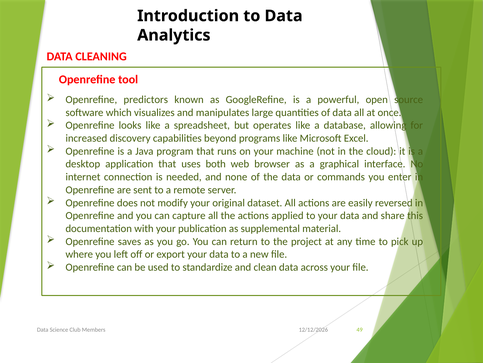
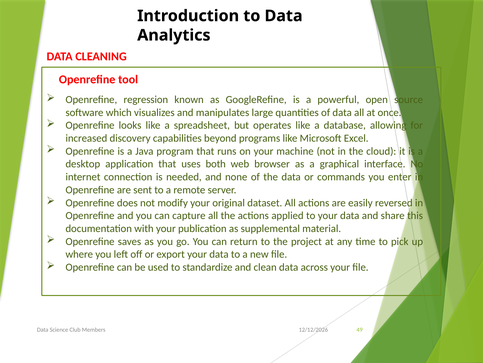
predictors: predictors -> regression
